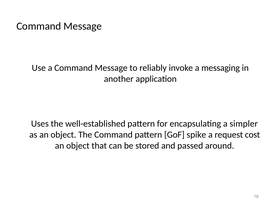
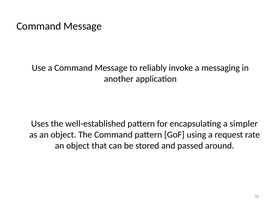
spike: spike -> using
cost: cost -> rate
